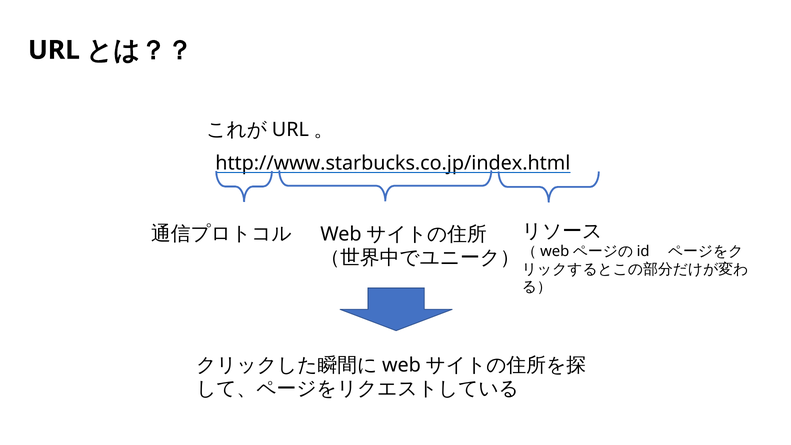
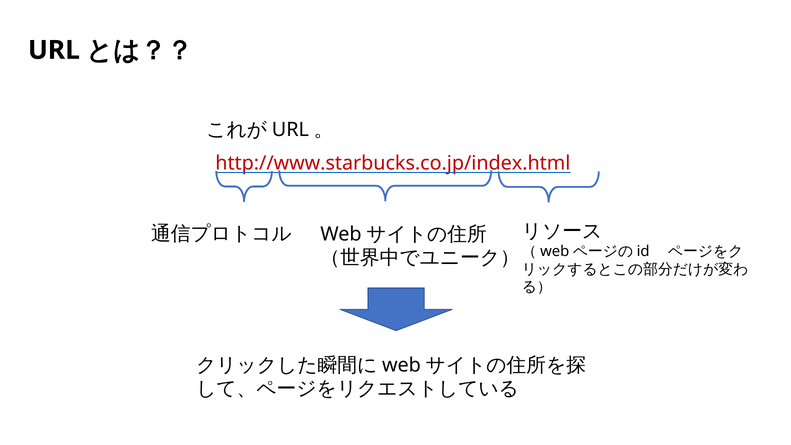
http://www.starbucks.co.jp/index.html colour: black -> red
